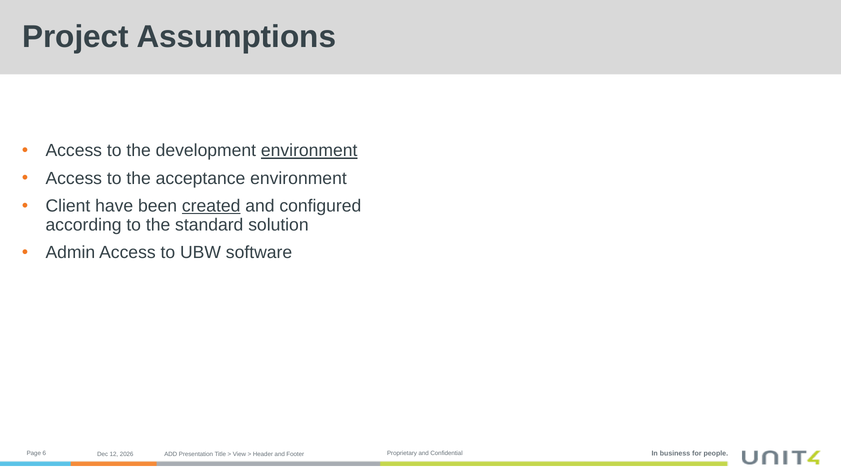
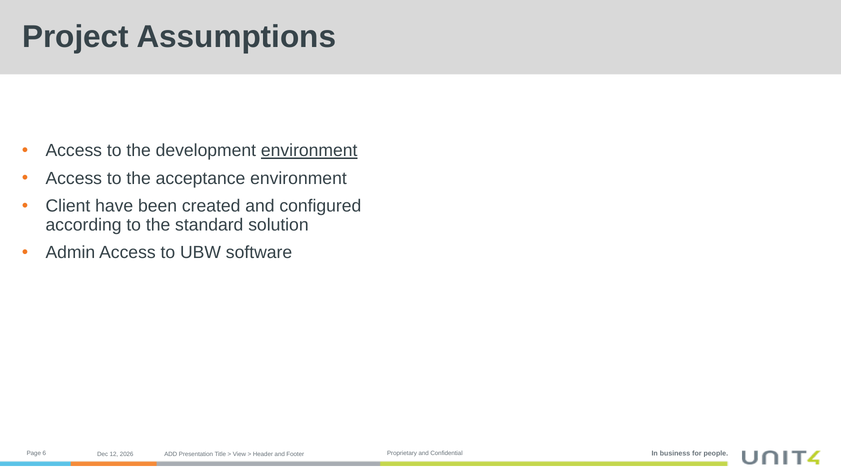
created underline: present -> none
